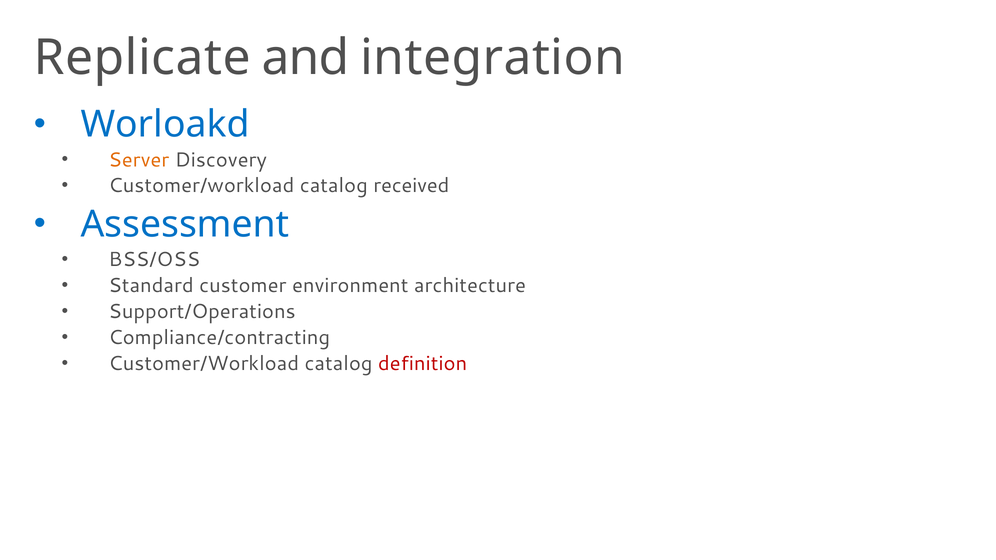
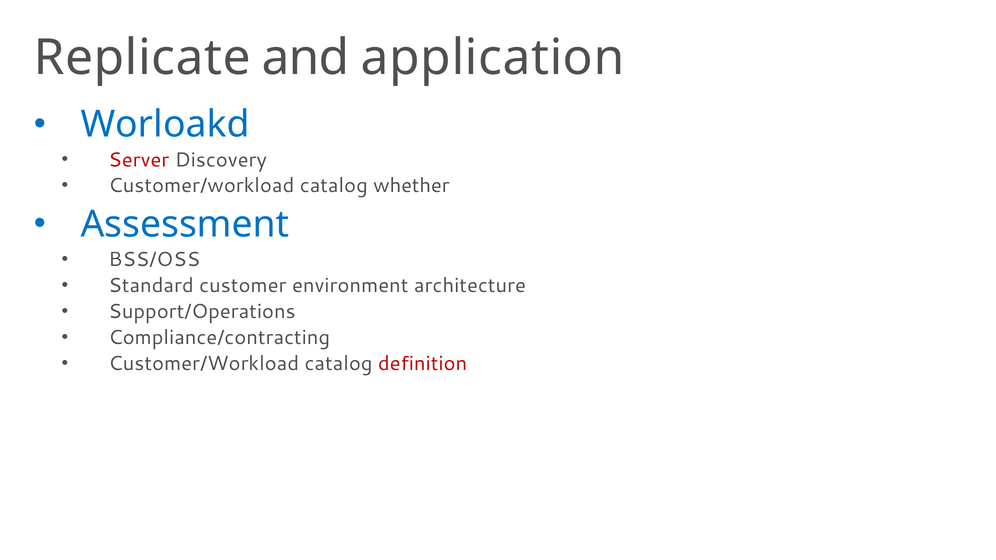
integration: integration -> application
Server colour: orange -> red
received: received -> whether
